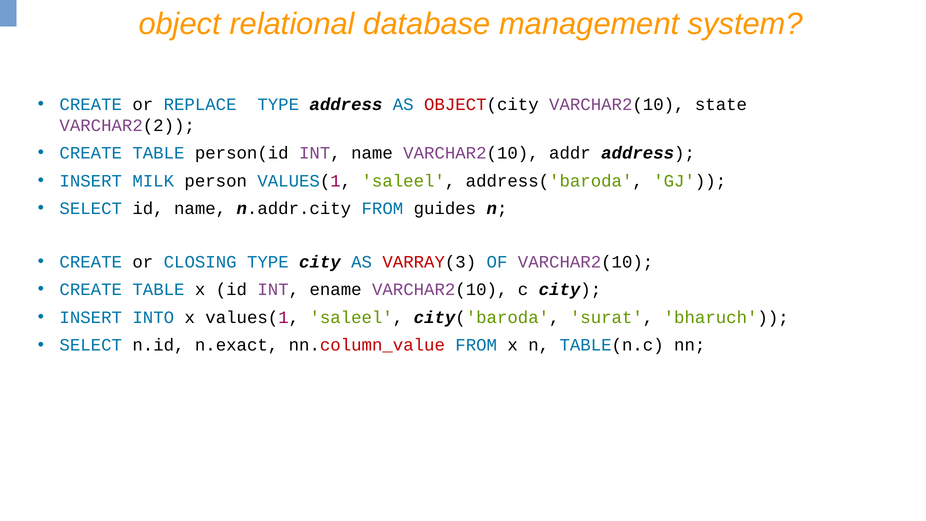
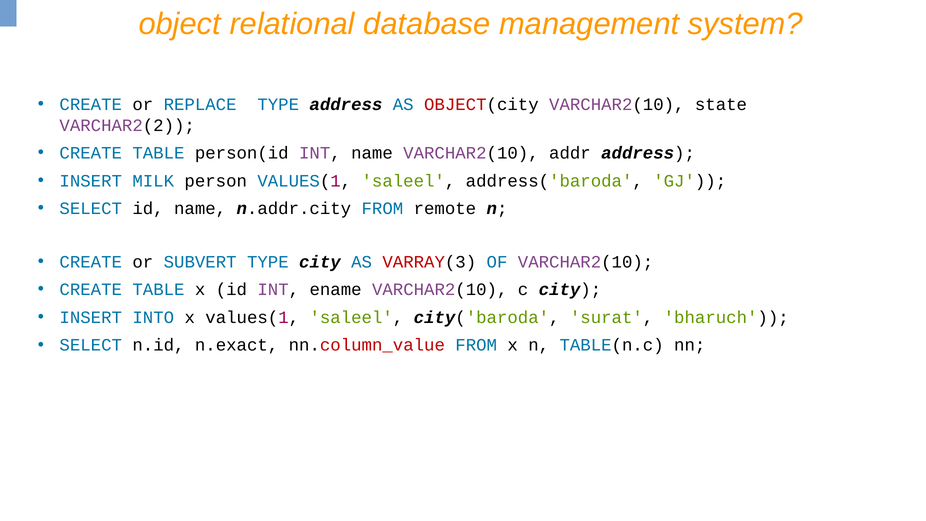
guides: guides -> remote
CLOSING: CLOSING -> SUBVERT
